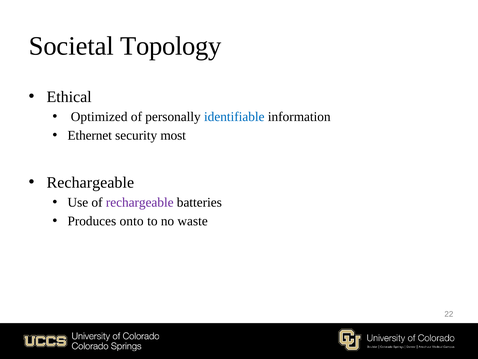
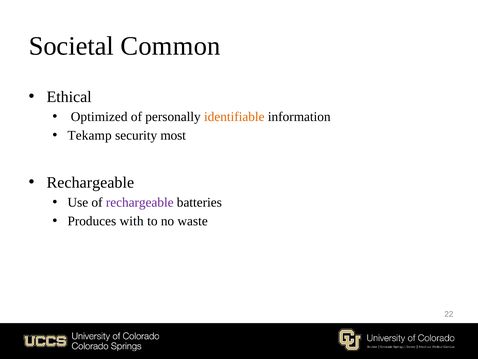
Topology: Topology -> Common
identifiable colour: blue -> orange
Ethernet: Ethernet -> Tekamp
onto: onto -> with
